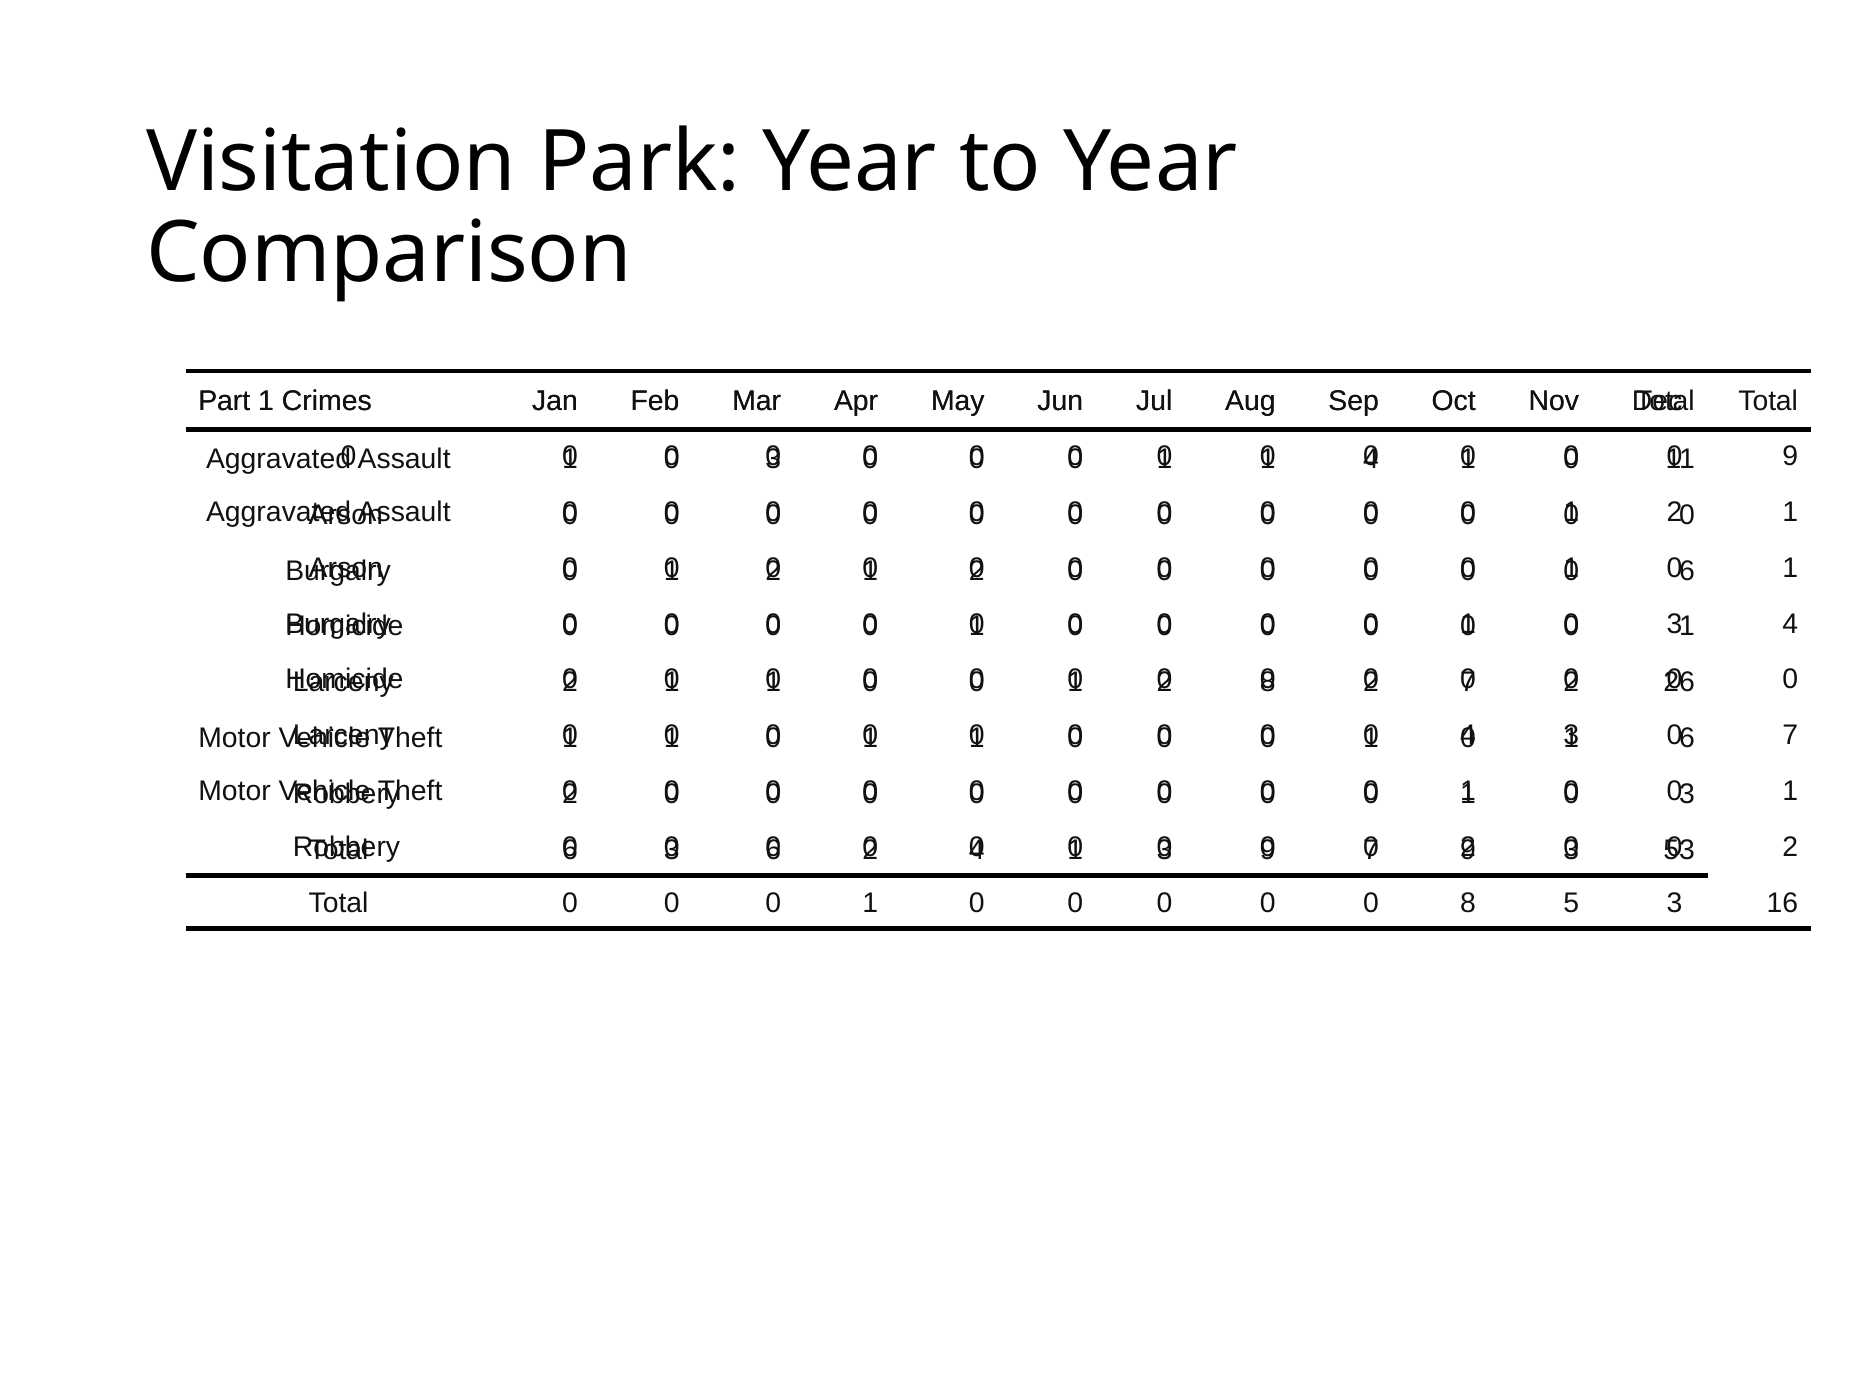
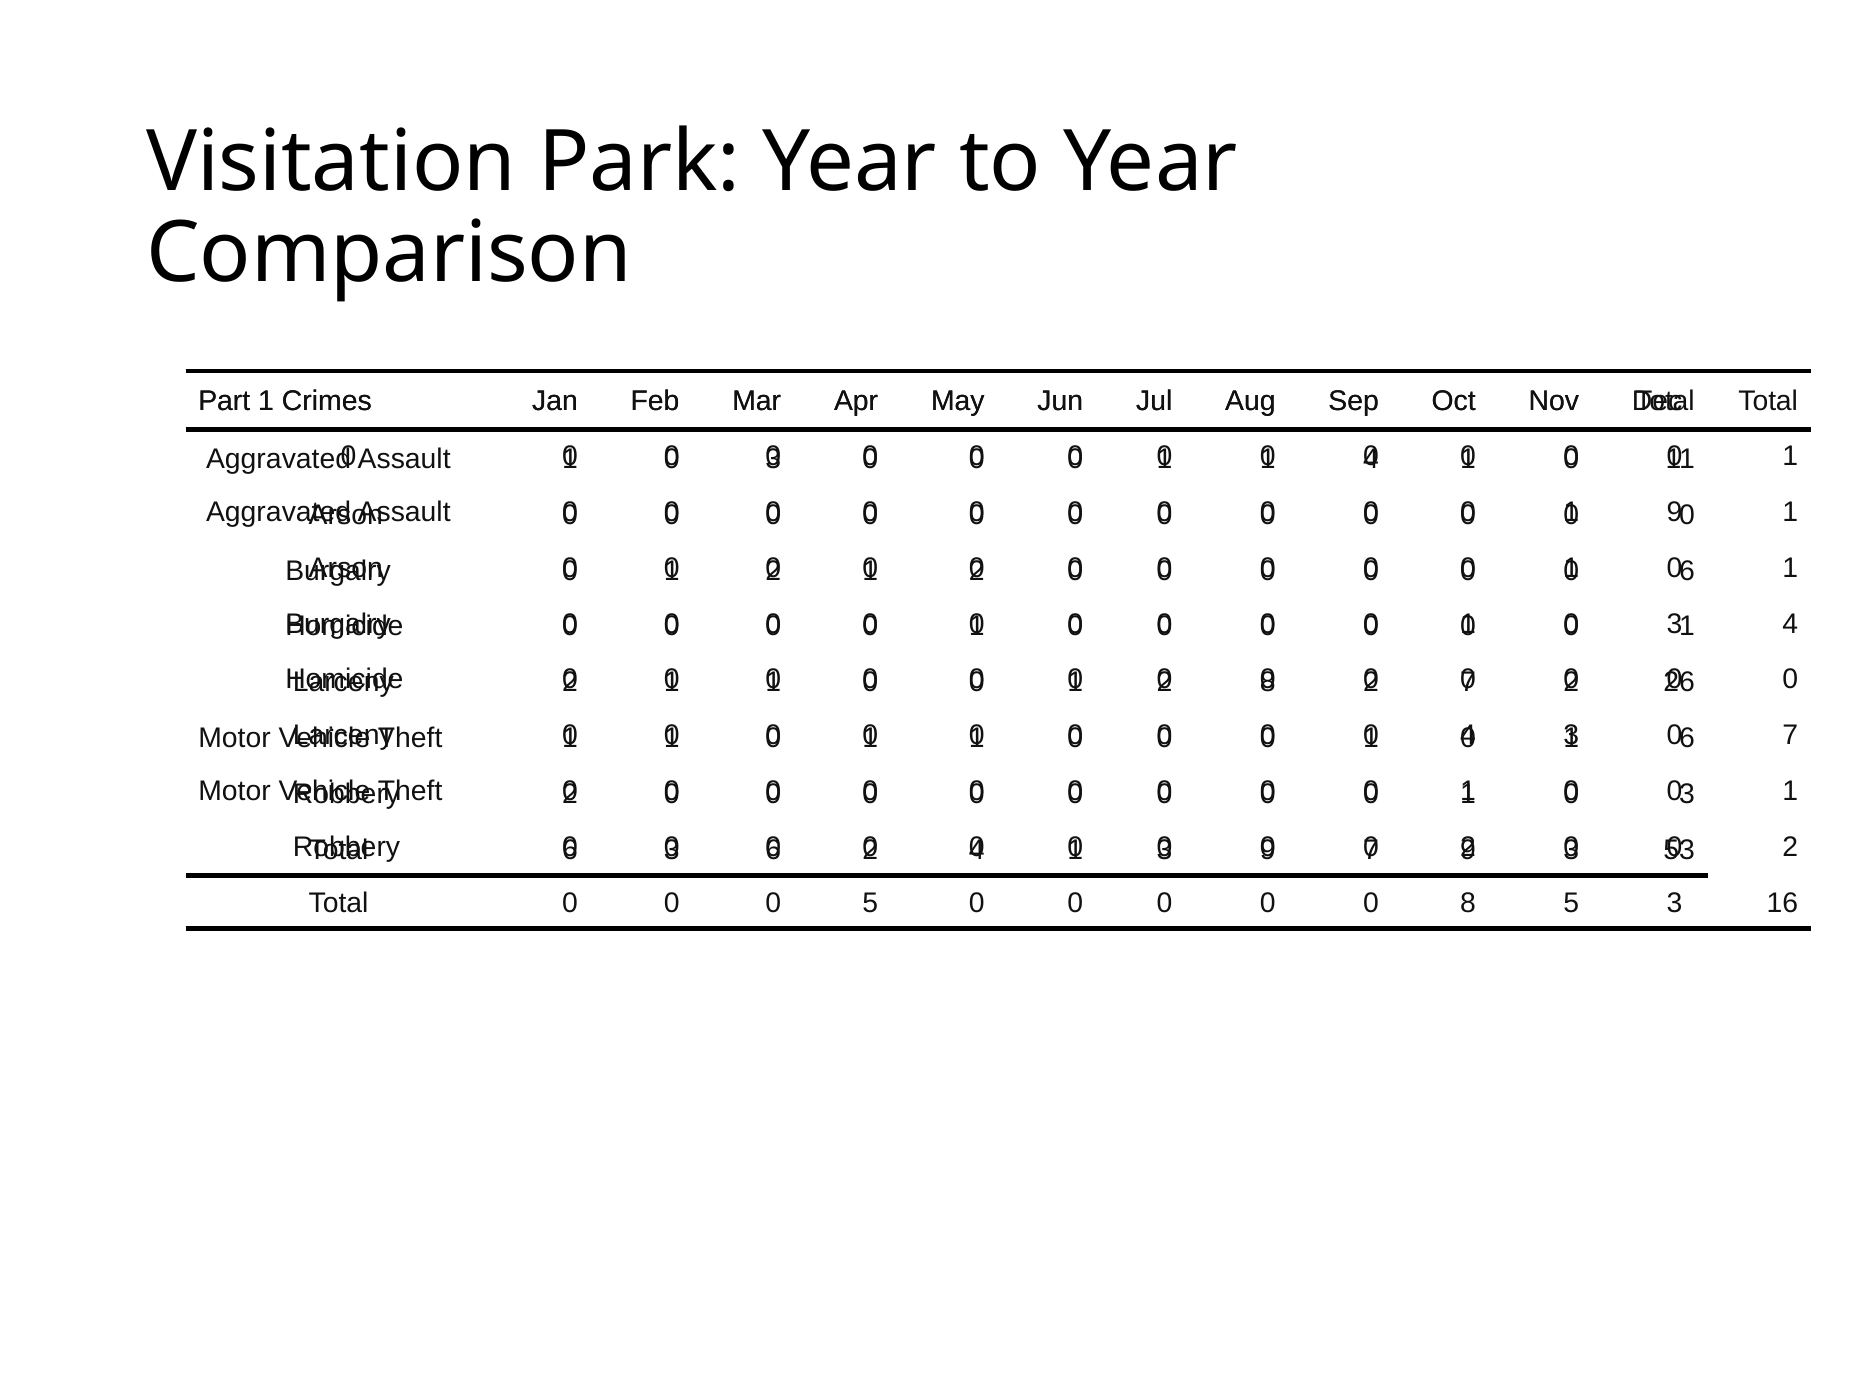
9 at (1790, 457): 9 -> 1
2 at (1674, 512): 2 -> 9
1 at (870, 903): 1 -> 5
